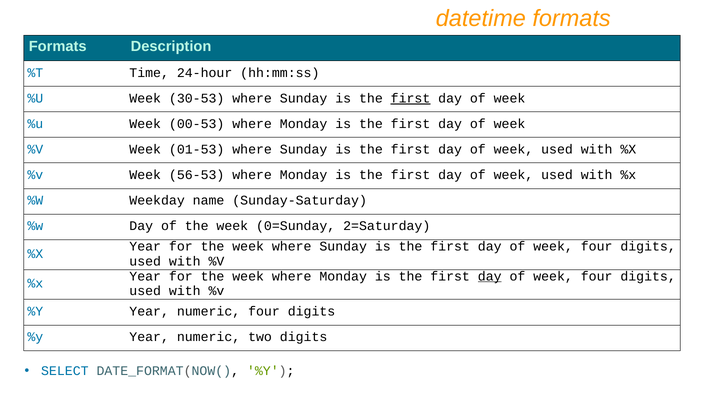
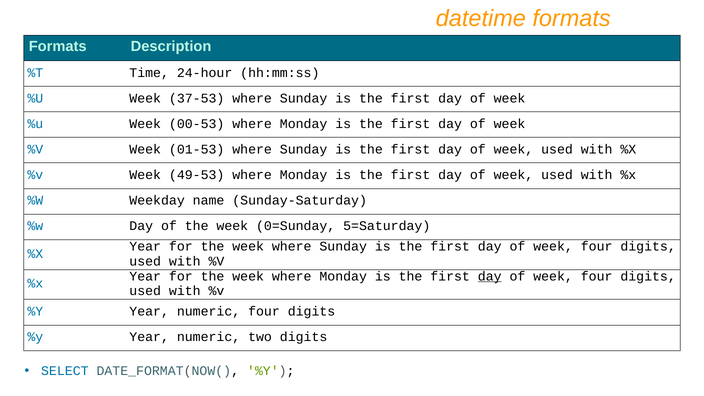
30-53: 30-53 -> 37-53
first at (411, 98) underline: present -> none
56-53: 56-53 -> 49-53
2=Saturday: 2=Saturday -> 5=Saturday
